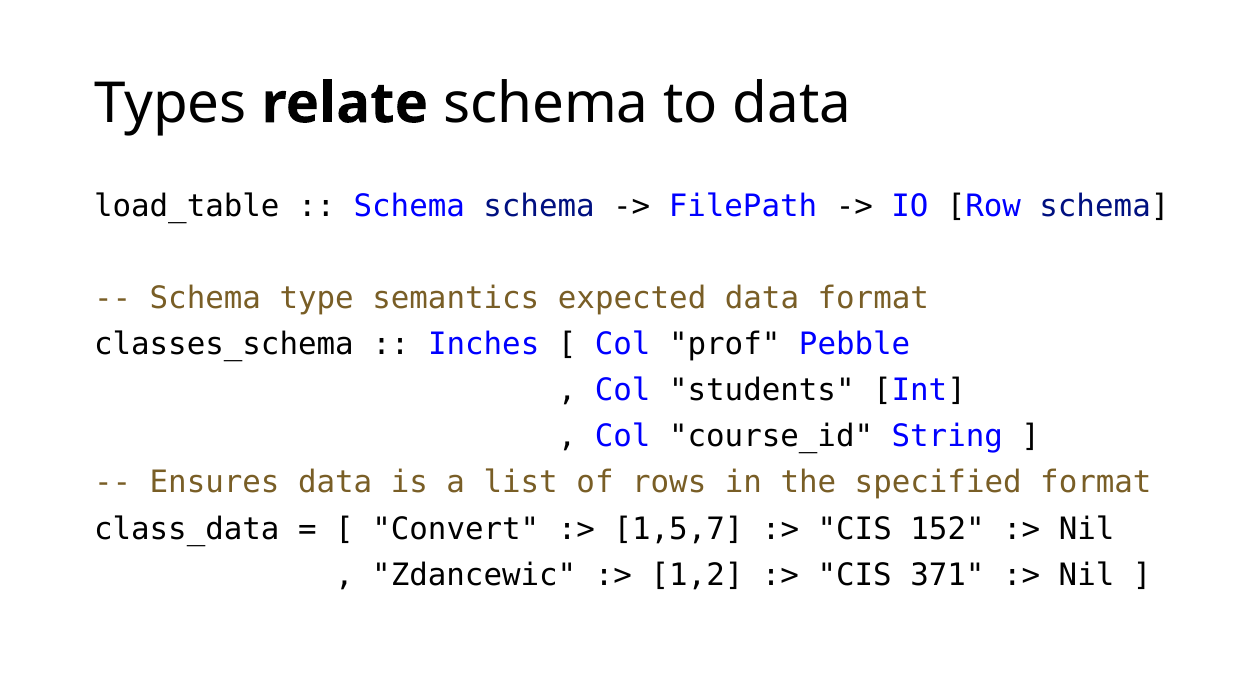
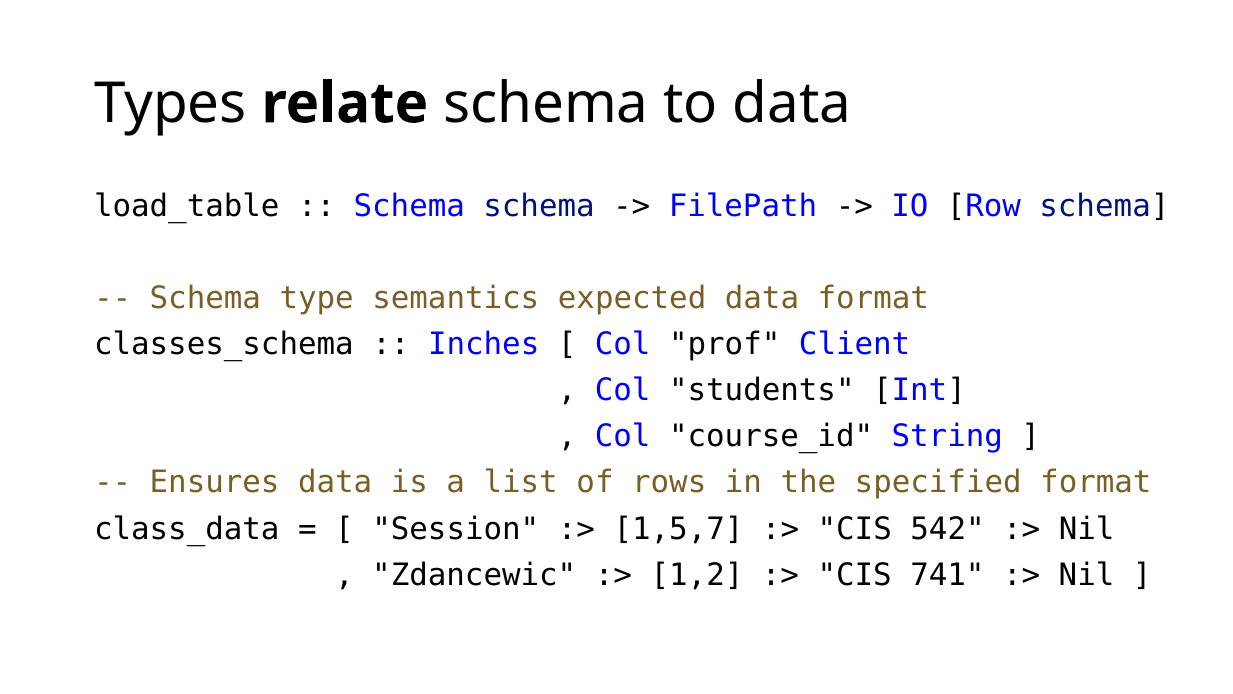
Pebble: Pebble -> Client
Convert: Convert -> Session
152: 152 -> 542
371: 371 -> 741
